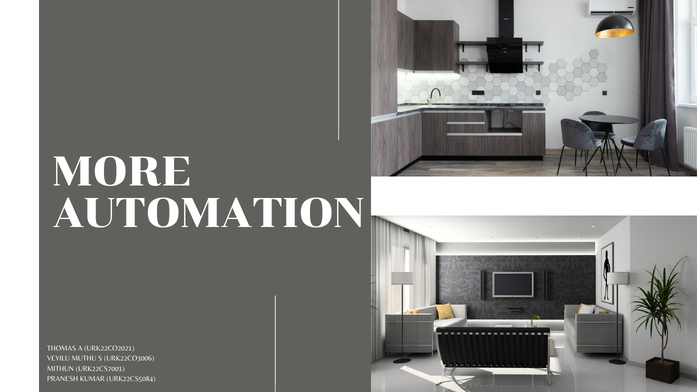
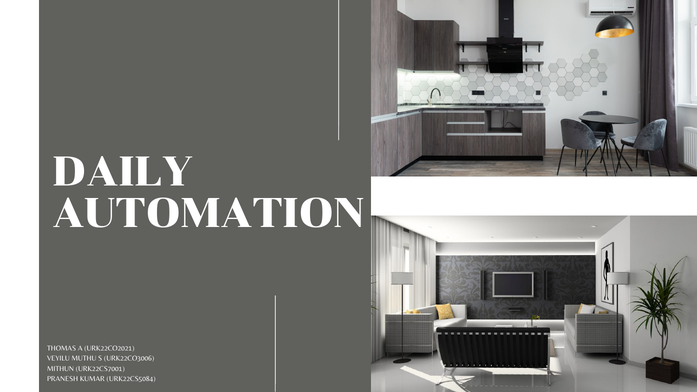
MORE: MORE -> DAILY
